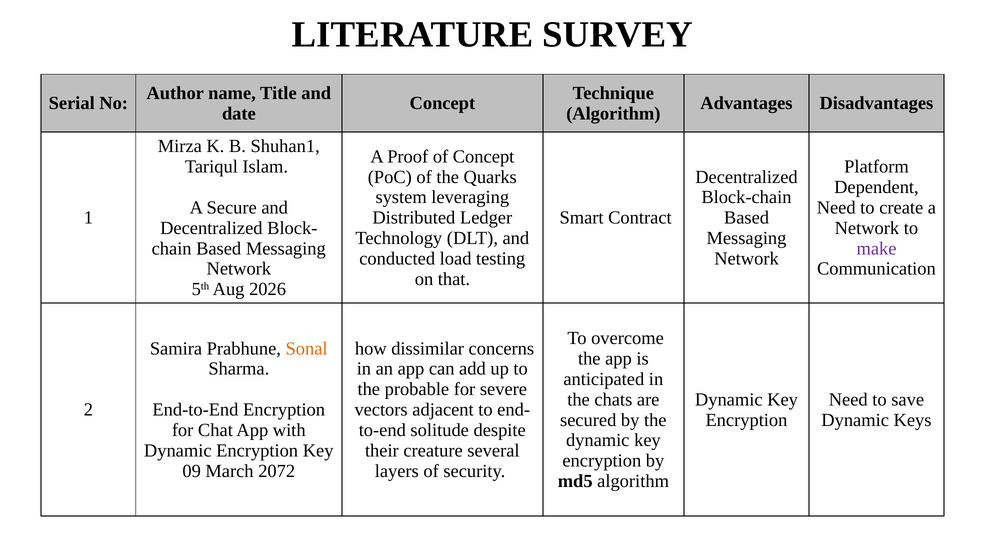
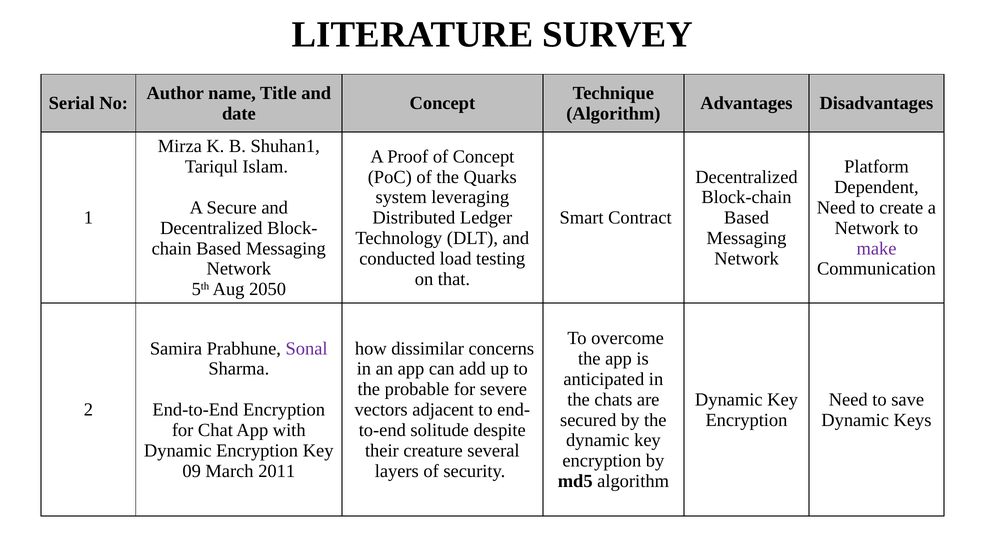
2026: 2026 -> 2050
Sonal colour: orange -> purple
2072: 2072 -> 2011
